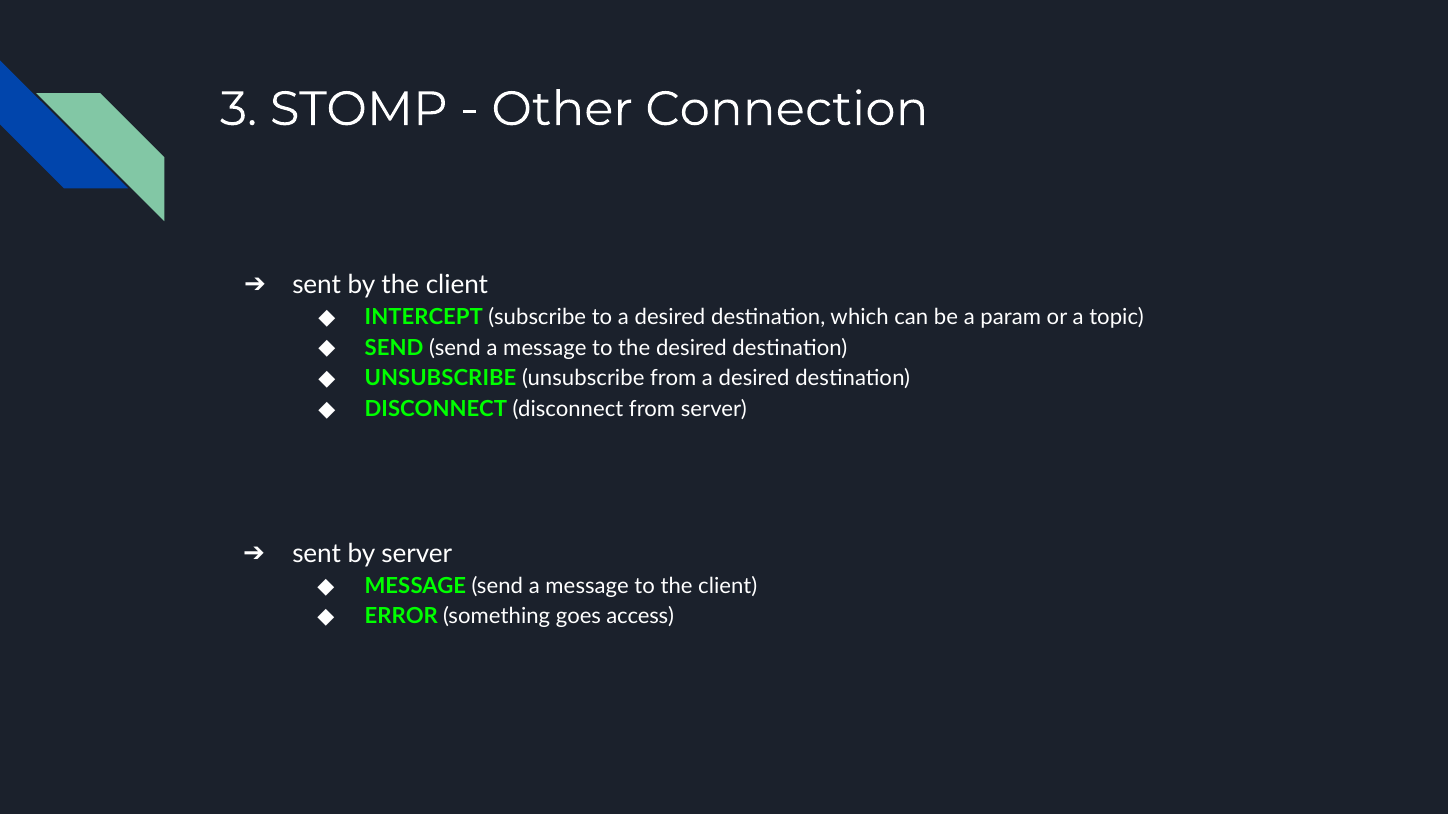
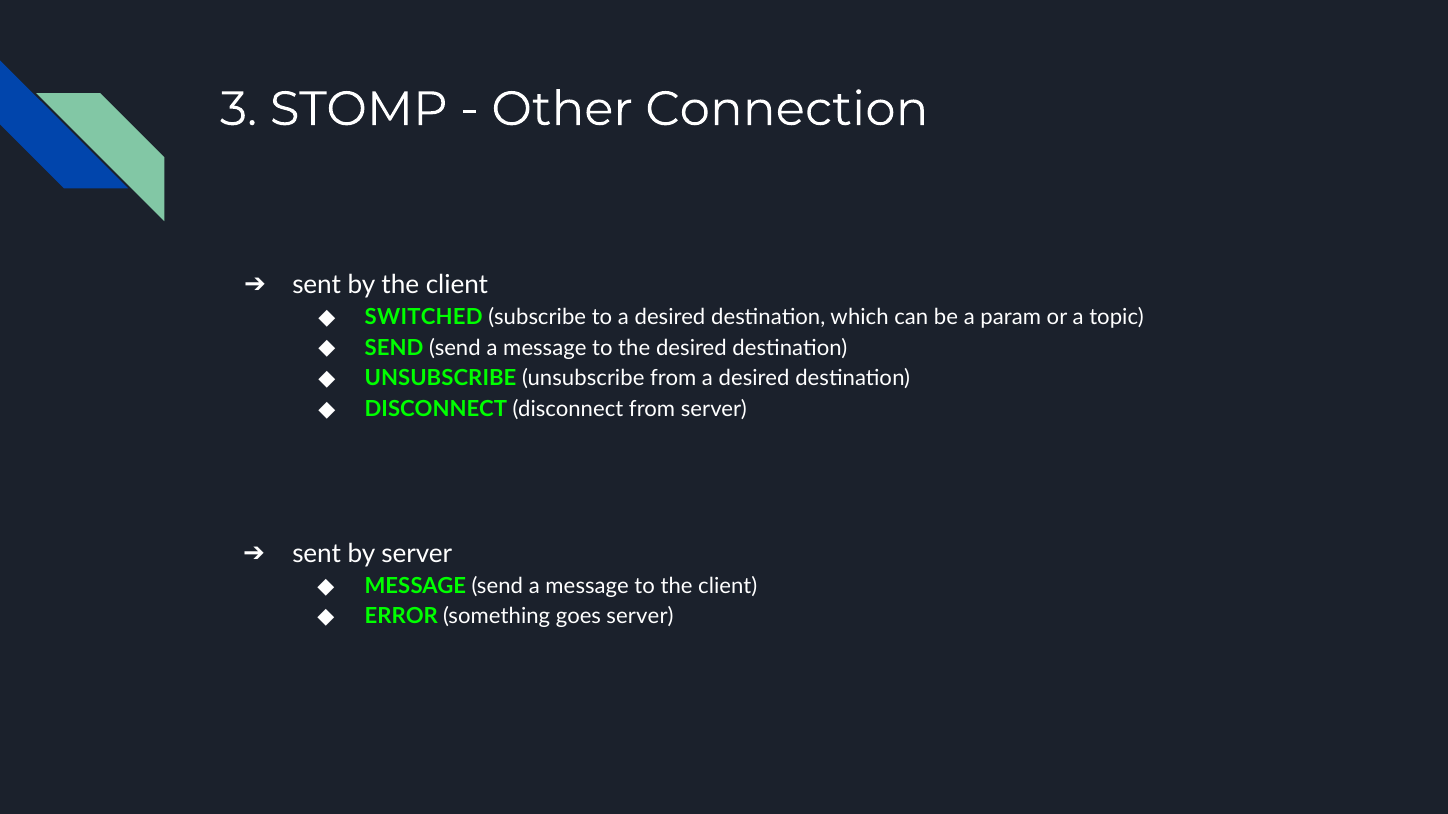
INTERCEPT: INTERCEPT -> SWITCHED
goes access: access -> server
